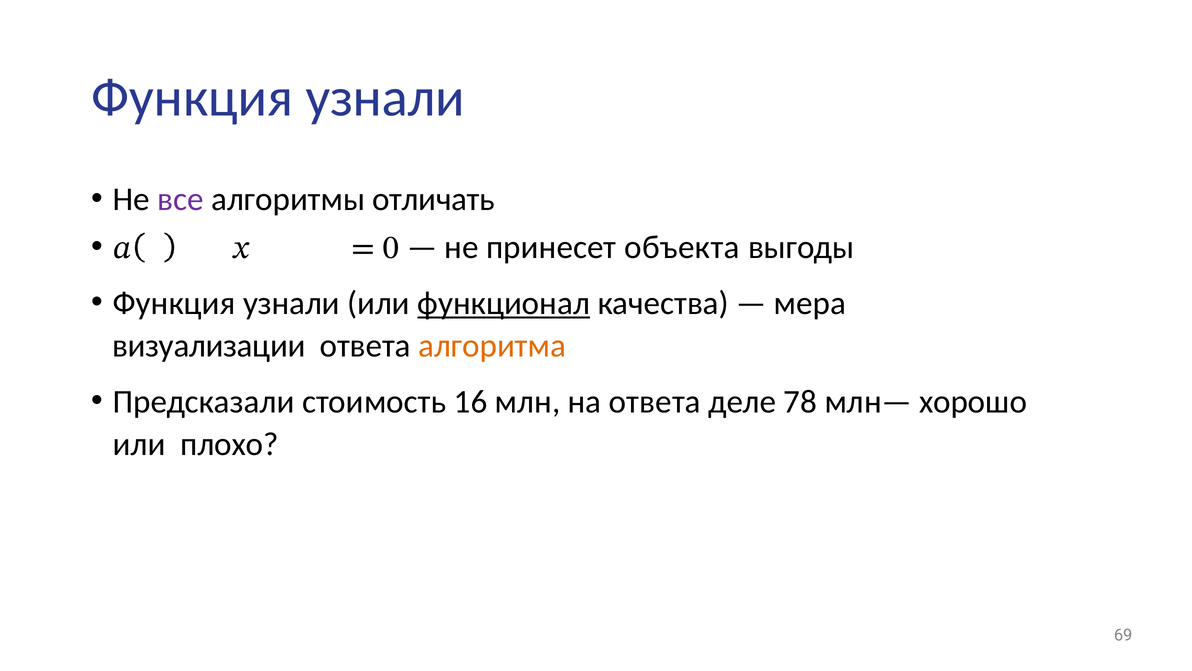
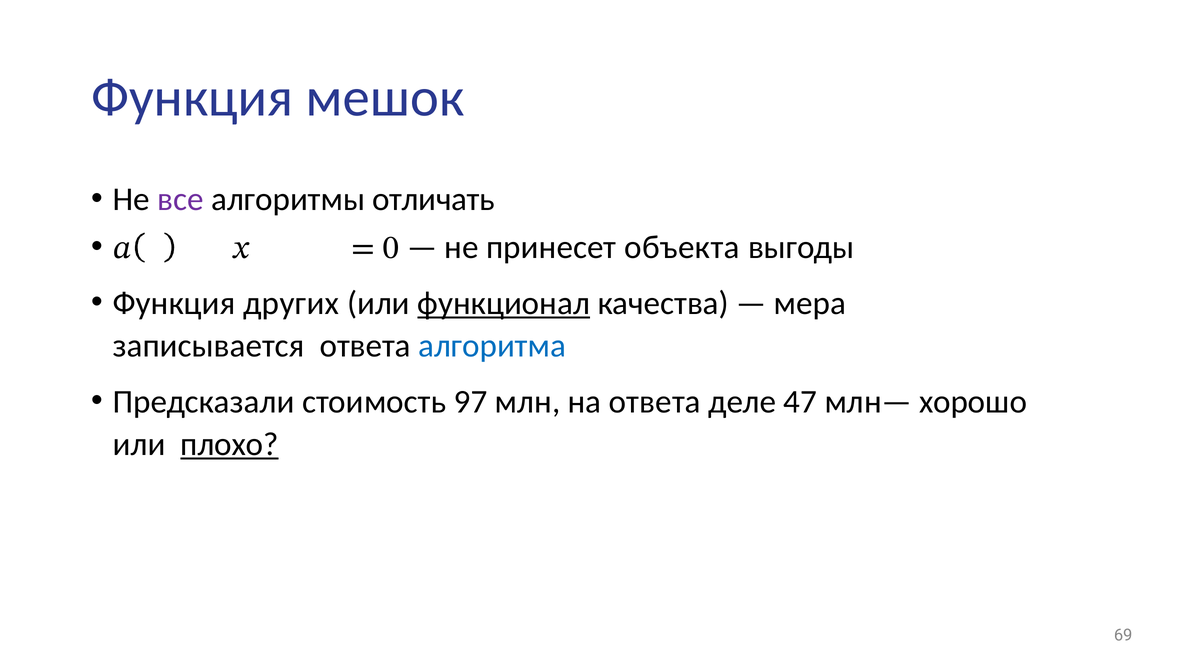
узнали at (385, 98): узнали -> мешок
узнали at (291, 303): узнали -> других
визуализации: визуализации -> записывается
алгоритма colour: orange -> blue
16: 16 -> 97
78: 78 -> 47
плохо underline: none -> present
